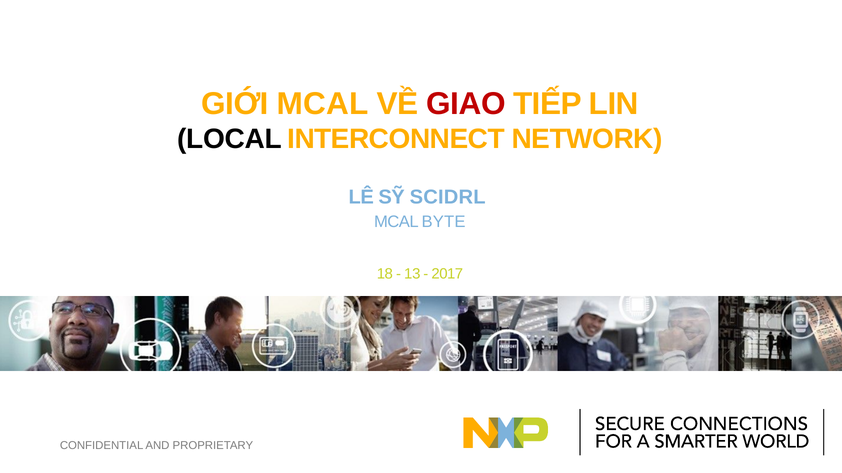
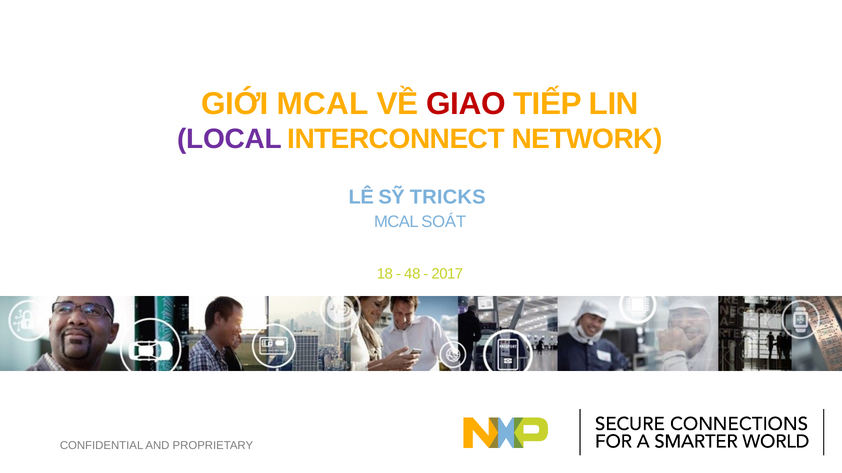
LOCAL colour: black -> purple
SCIDRL: SCIDRL -> TRICKS
BYTE: BYTE -> SOÁT
13: 13 -> 48
